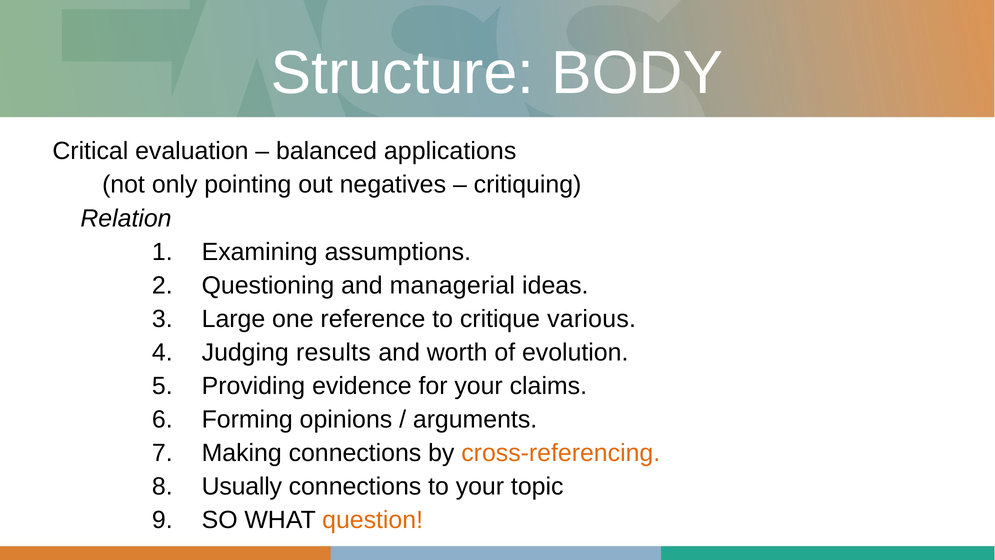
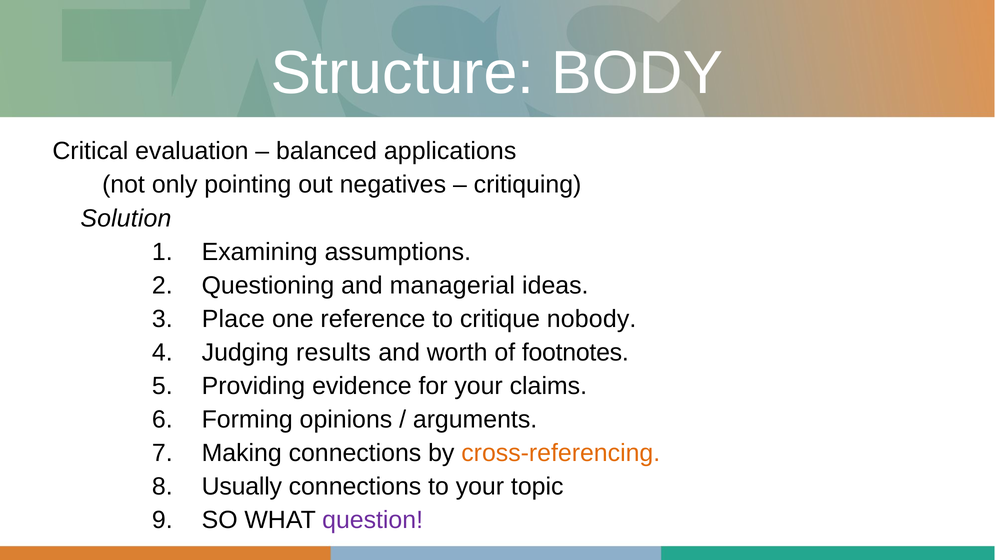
Relation: Relation -> Solution
Large: Large -> Place
various: various -> nobody
evolution: evolution -> footnotes
question colour: orange -> purple
